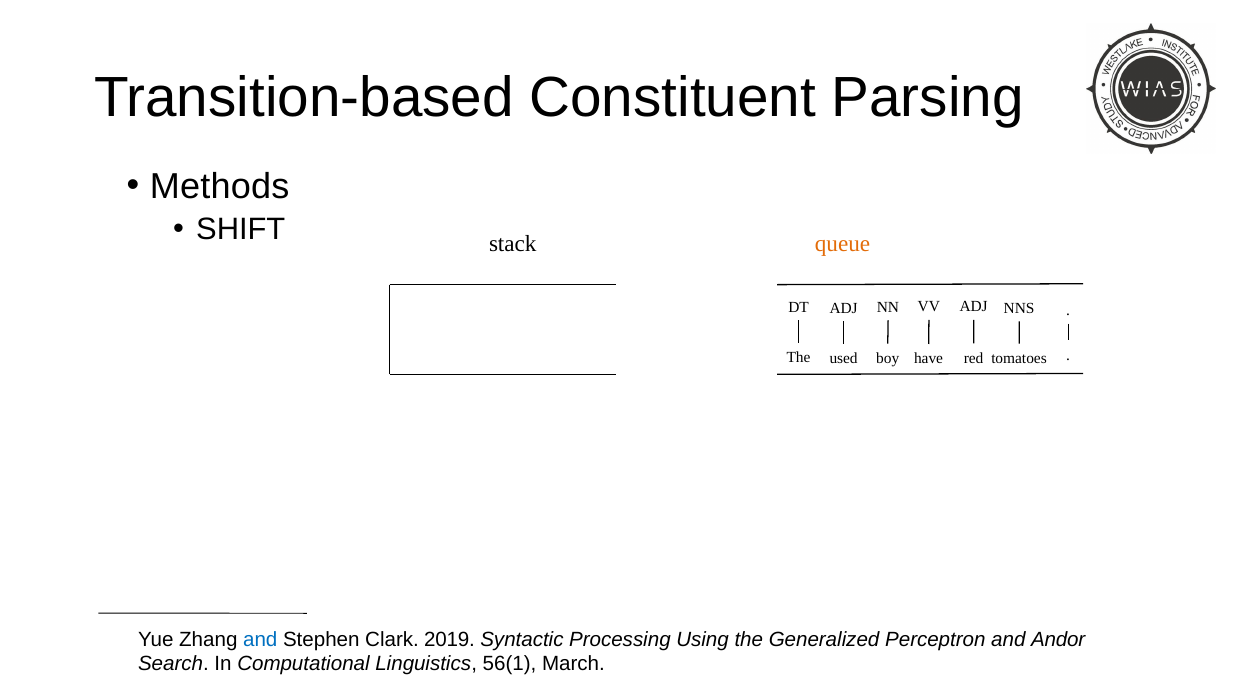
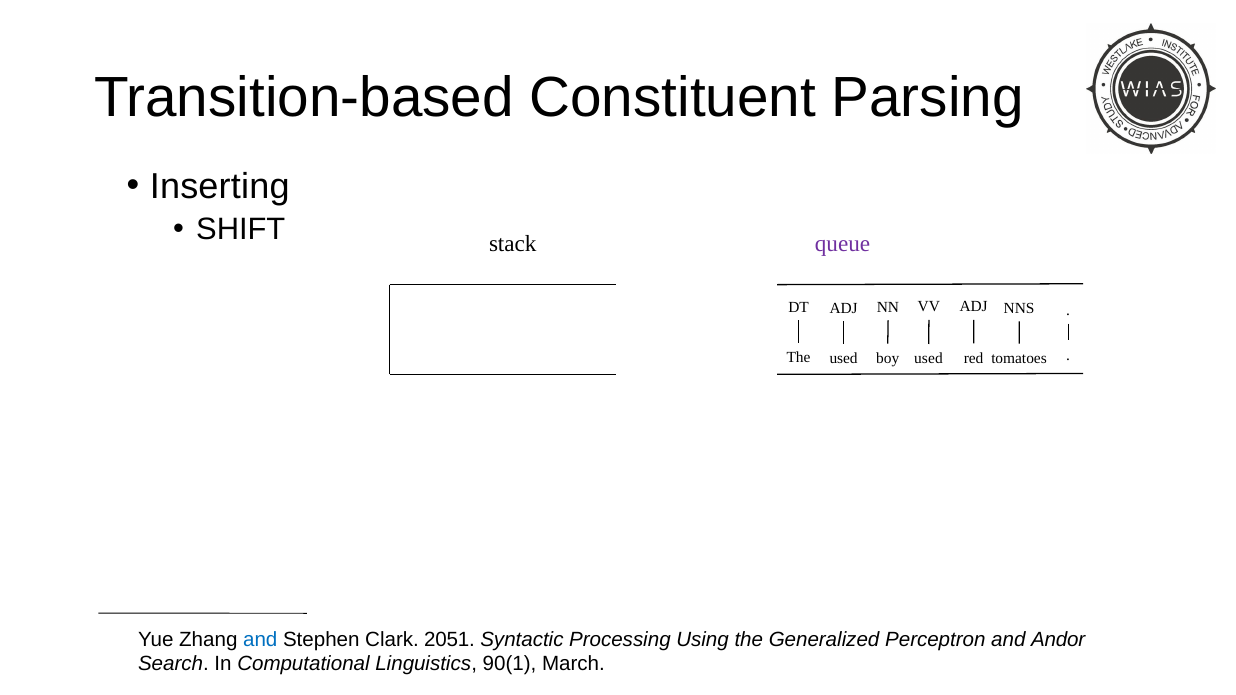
Methods: Methods -> Inserting
queue colour: orange -> purple
have at (929, 359): have -> used
2019: 2019 -> 2051
56(1: 56(1 -> 90(1
